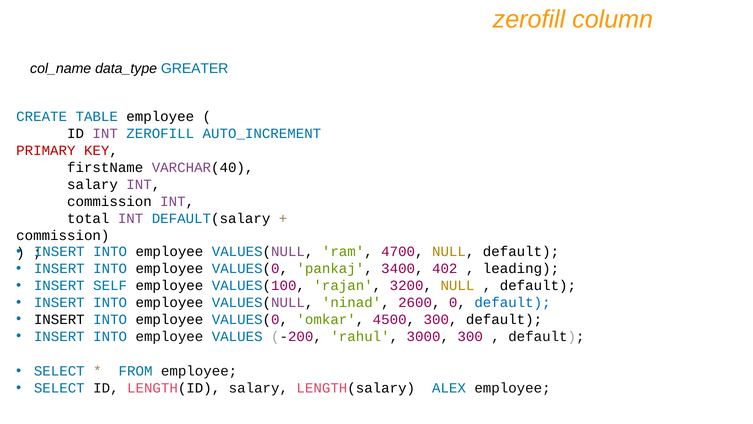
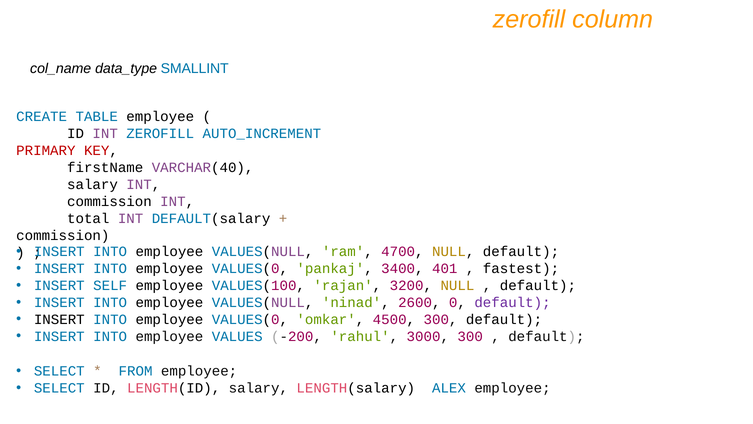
GREATER: GREATER -> SMALLINT
402: 402 -> 401
leading: leading -> fastest
default at (513, 302) colour: blue -> purple
